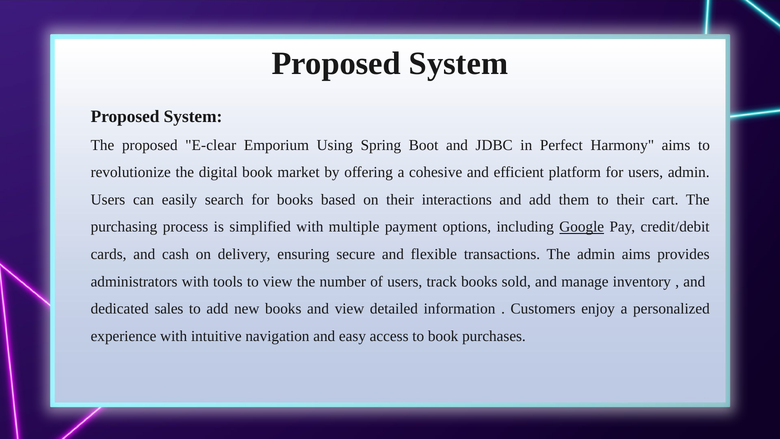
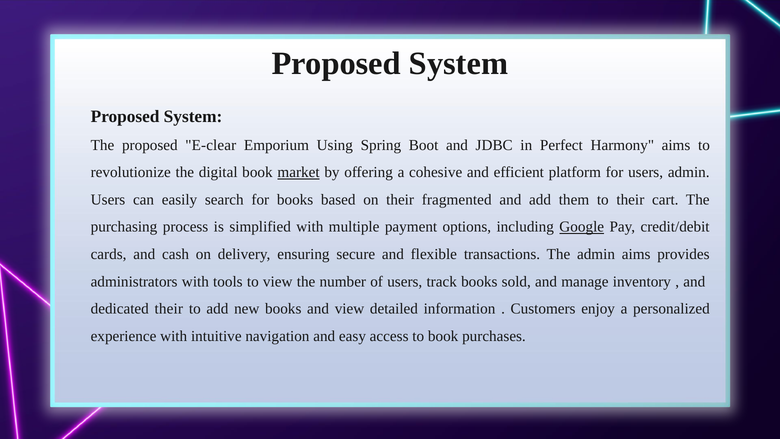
market underline: none -> present
interactions: interactions -> fragmented
dedicated sales: sales -> their
